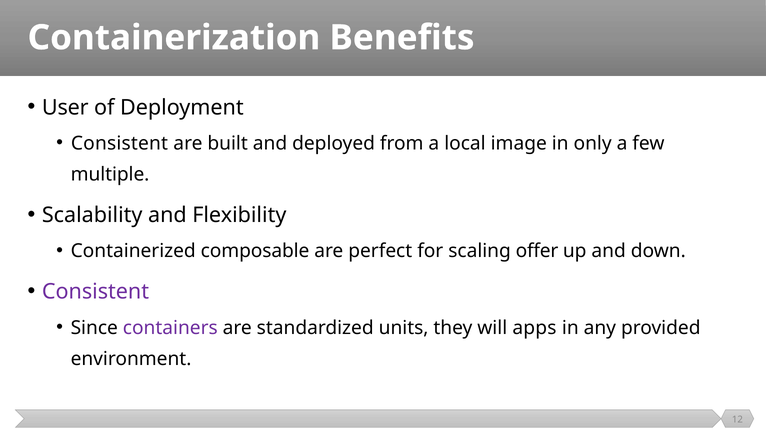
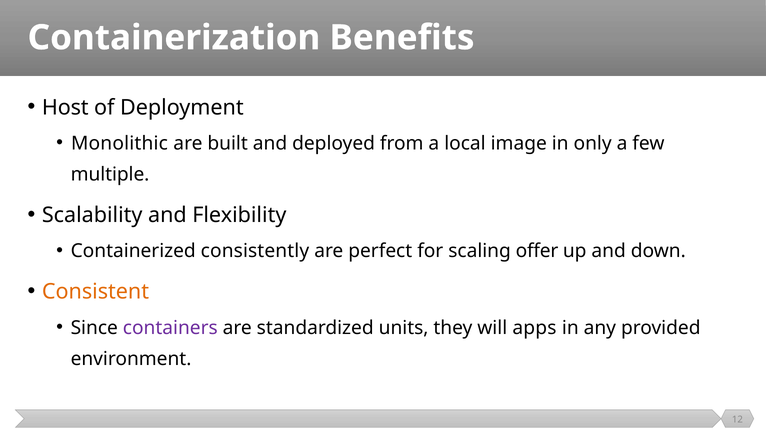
User: User -> Host
Consistent at (119, 143): Consistent -> Monolithic
composable: composable -> consistently
Consistent at (96, 292) colour: purple -> orange
